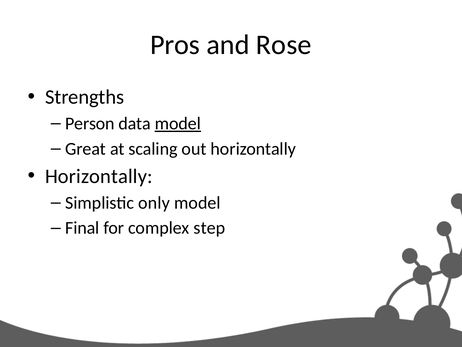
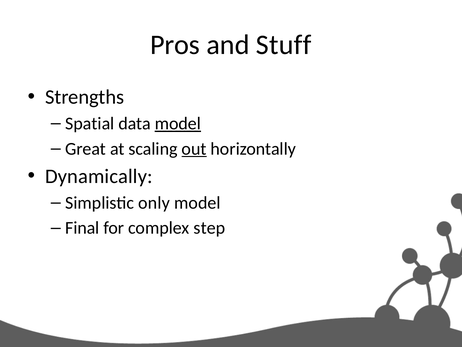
Rose: Rose -> Stuff
Person: Person -> Spatial
out underline: none -> present
Horizontally at (99, 176): Horizontally -> Dynamically
